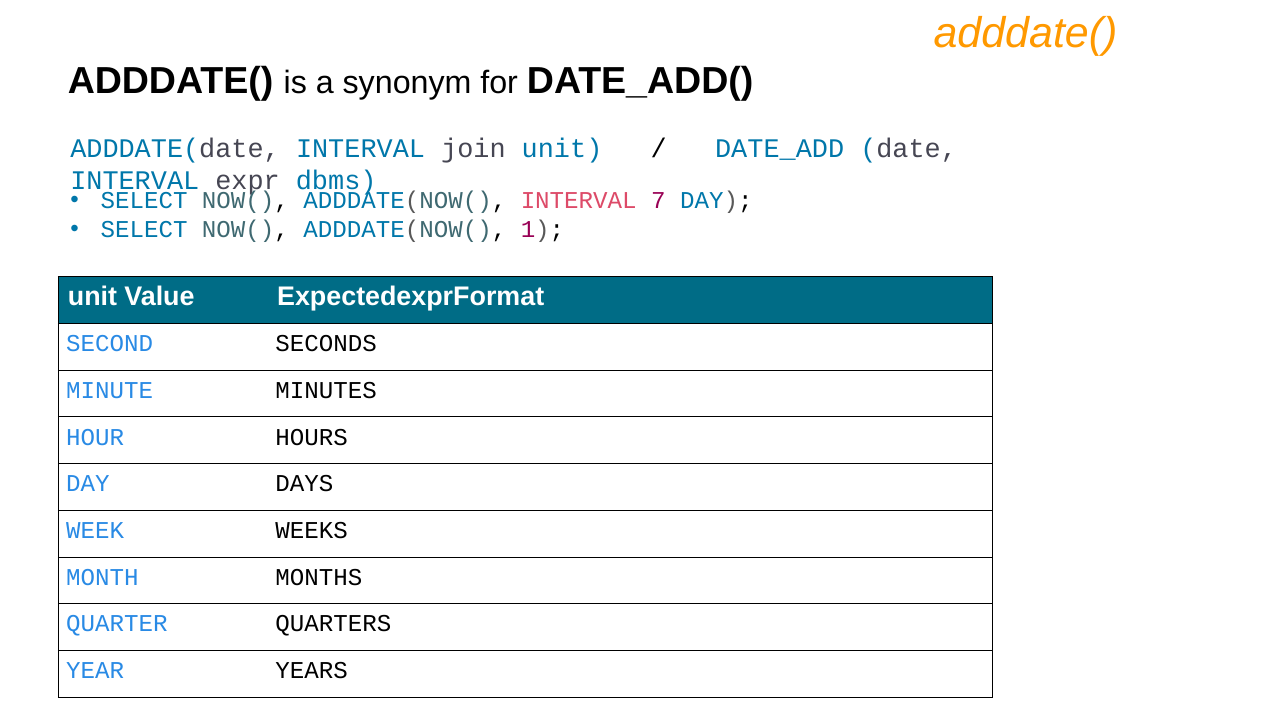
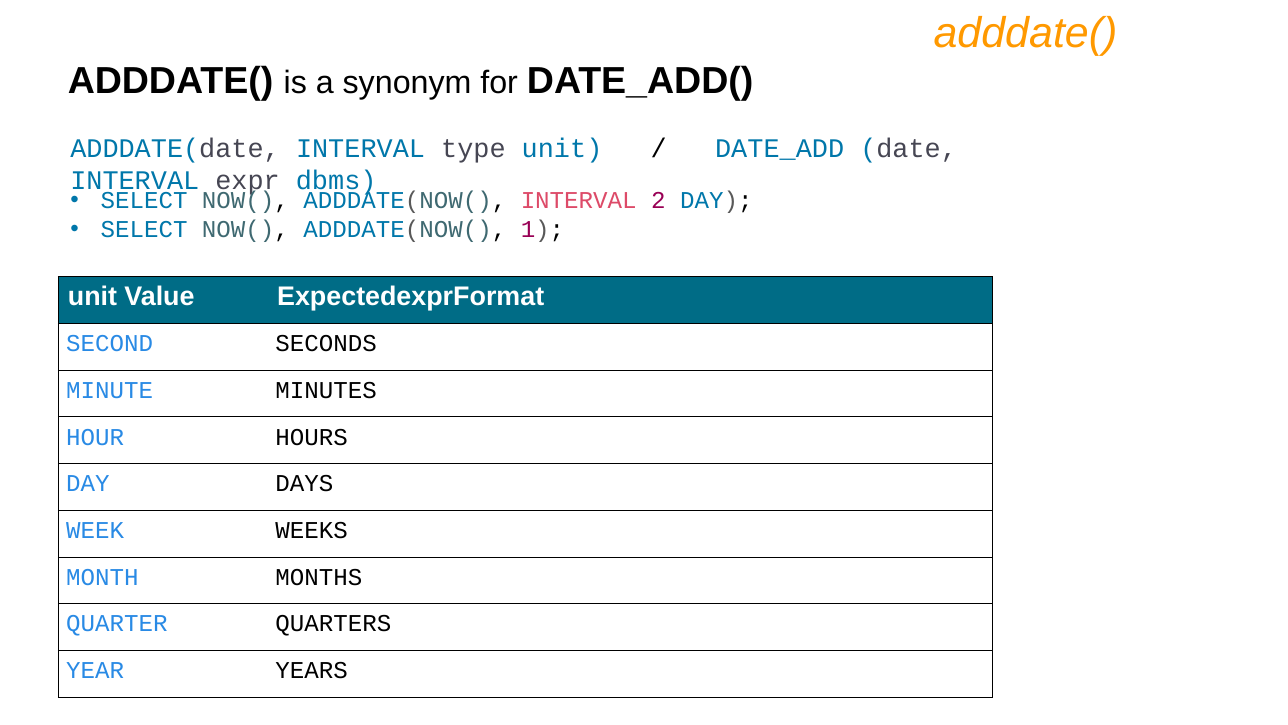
join: join -> type
7: 7 -> 2
